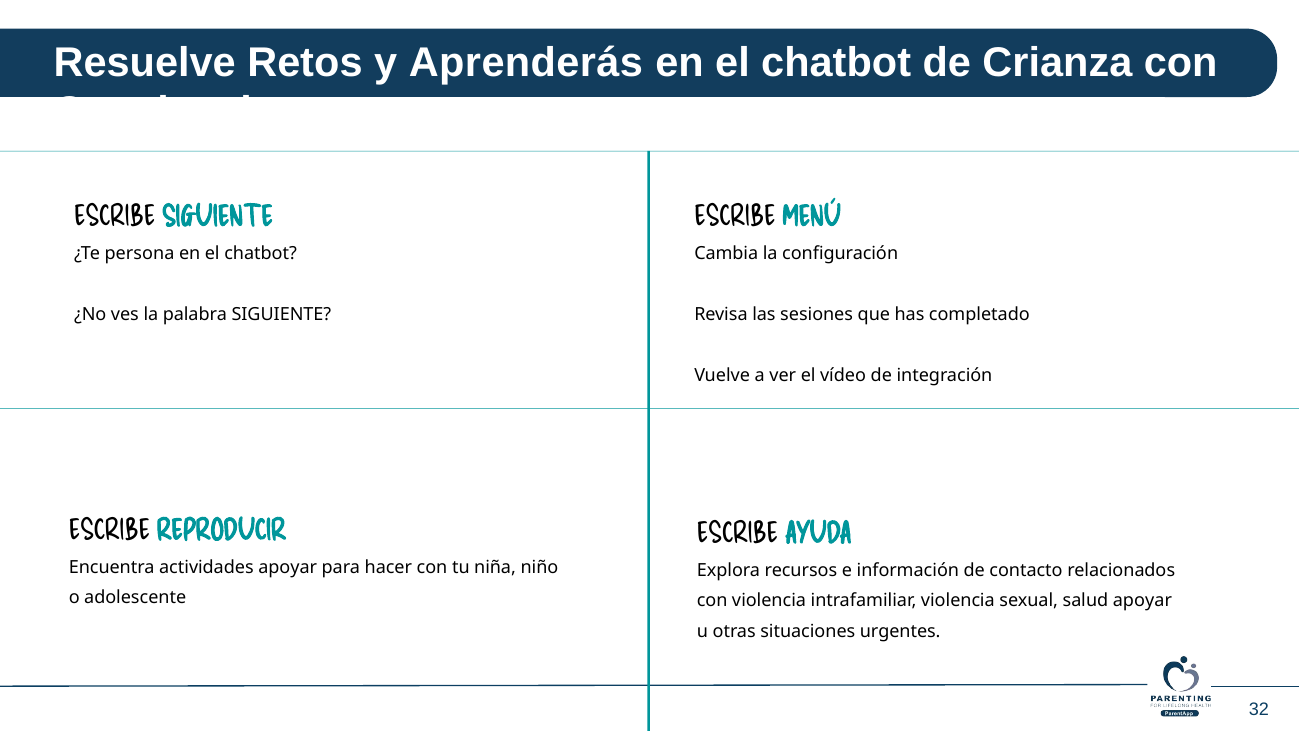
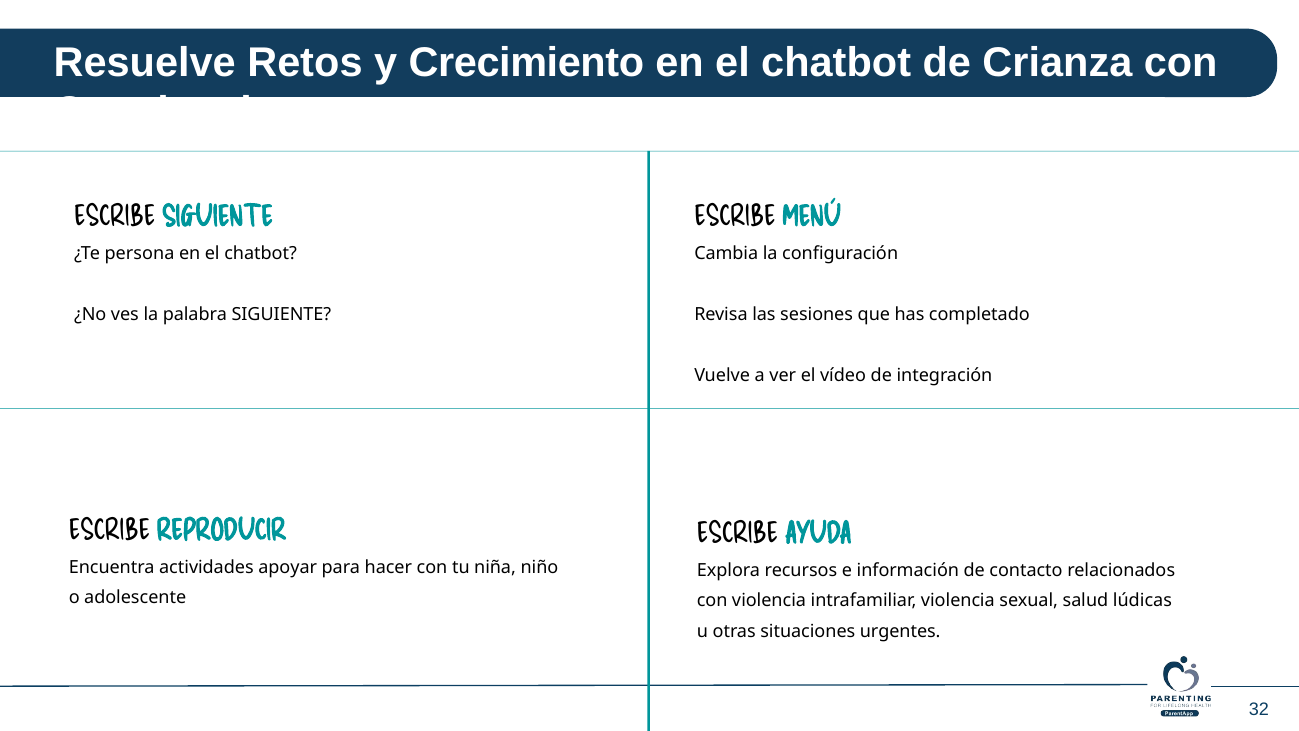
Aprenderás: Aprenderás -> Crecimiento
salud apoyar: apoyar -> lúdicas
